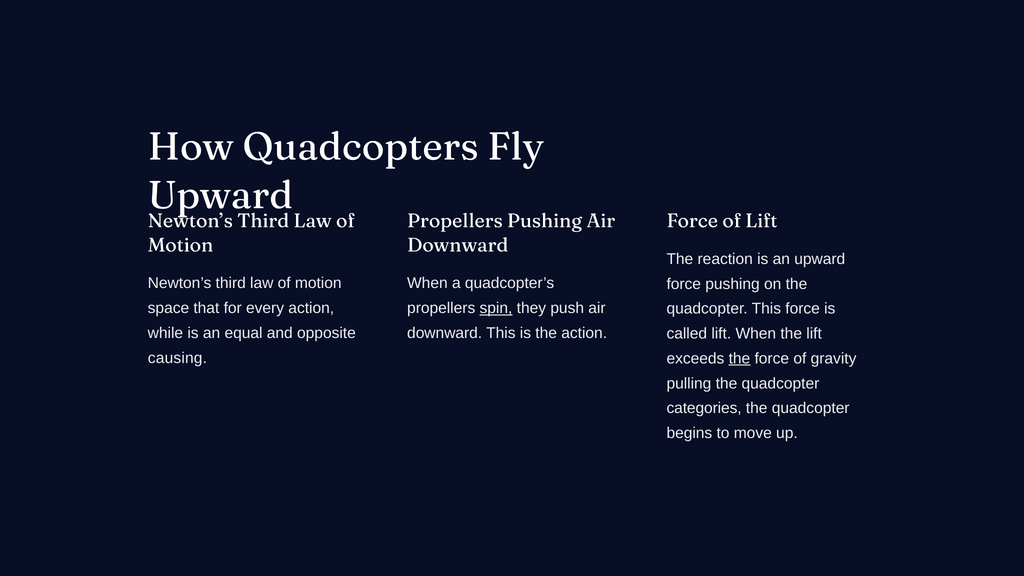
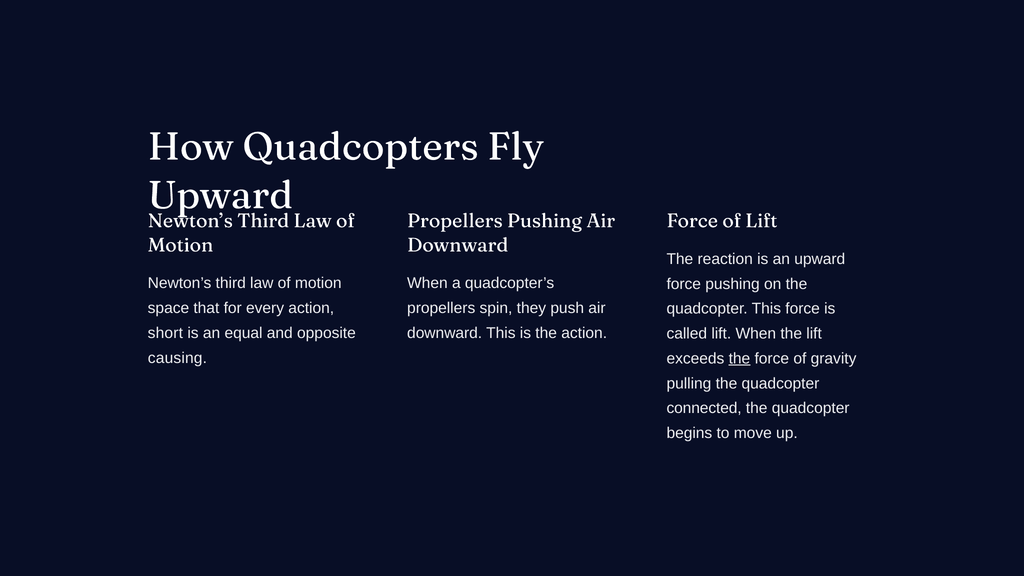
spin underline: present -> none
while: while -> short
categories: categories -> connected
